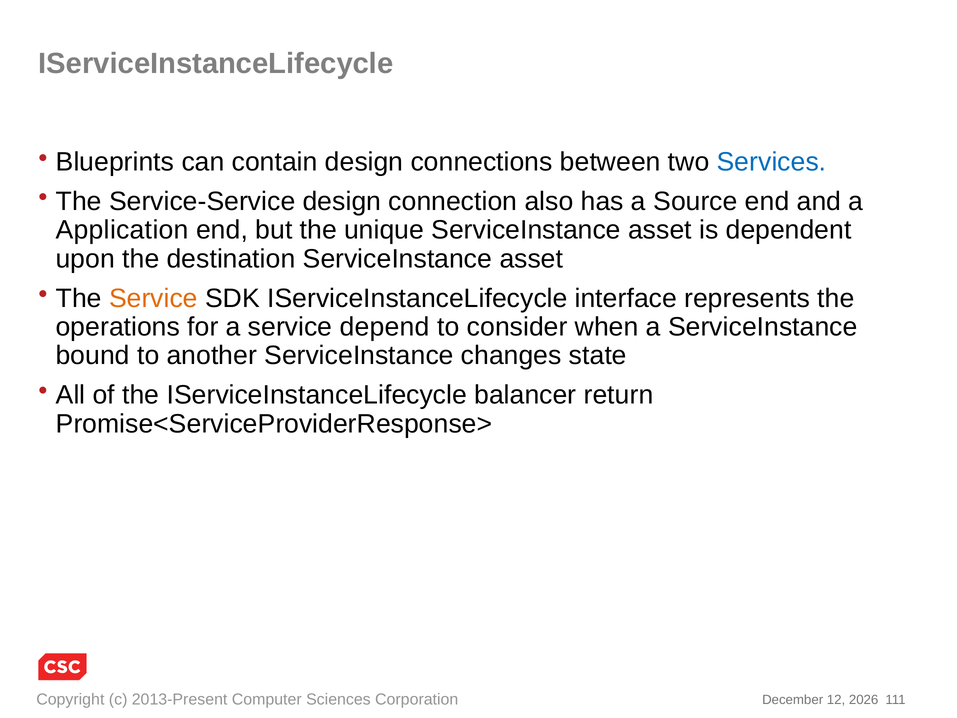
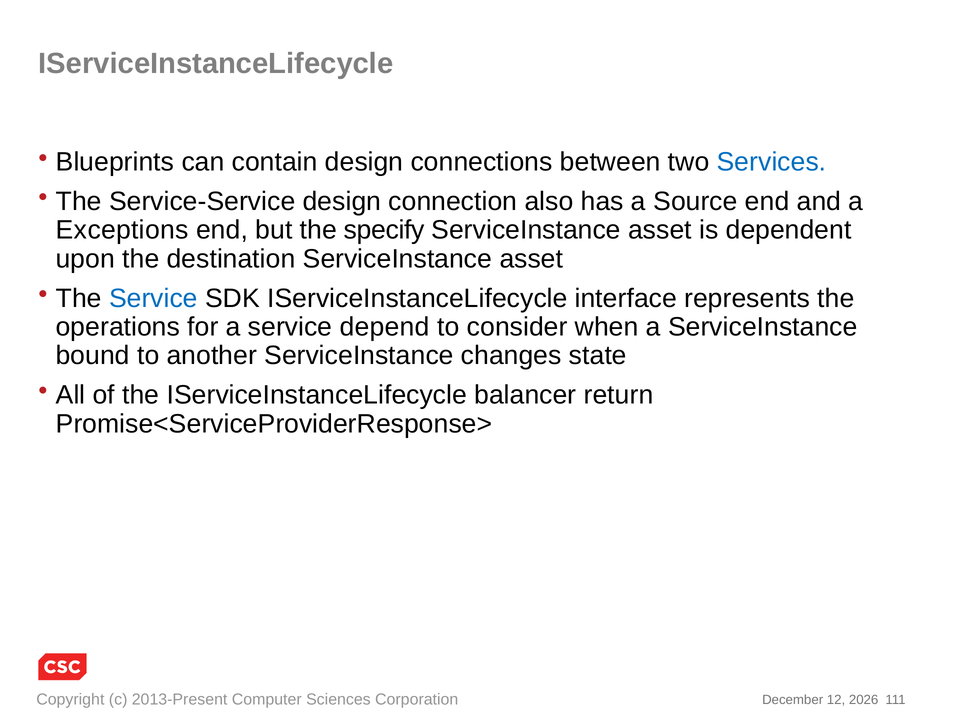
Application: Application -> Exceptions
unique: unique -> specify
Service at (153, 298) colour: orange -> blue
